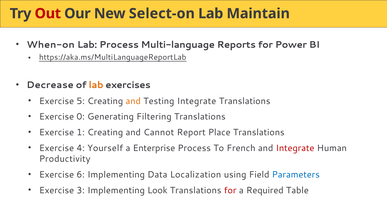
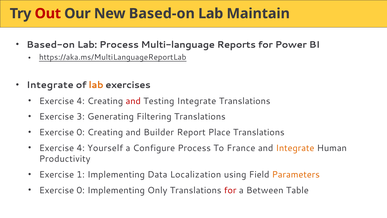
New Select-on: Select-on -> Based-on
When-on at (51, 45): When-on -> Based-on
Decrease at (50, 85): Decrease -> Integrate
5 at (81, 101): 5 -> 4
and at (133, 101) colour: orange -> red
0: 0 -> 3
1 at (81, 132): 1 -> 0
Cannot: Cannot -> Builder
Enterprise: Enterprise -> Configure
French: French -> France
Integrate at (295, 148) colour: red -> orange
6: 6 -> 1
Parameters colour: blue -> orange
3 at (81, 190): 3 -> 0
Look: Look -> Only
Required: Required -> Between
